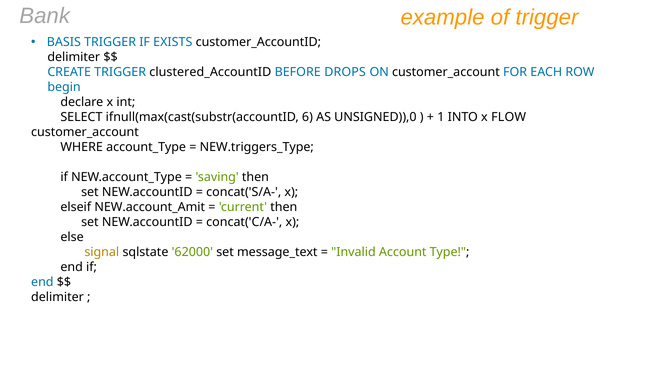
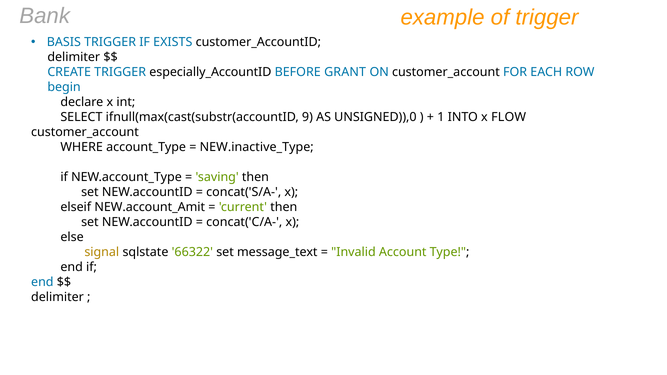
clustered_AccountID: clustered_AccountID -> especially_AccountID
DROPS: DROPS -> GRANT
6: 6 -> 9
NEW.triggers_Type: NEW.triggers_Type -> NEW.inactive_Type
62000: 62000 -> 66322
